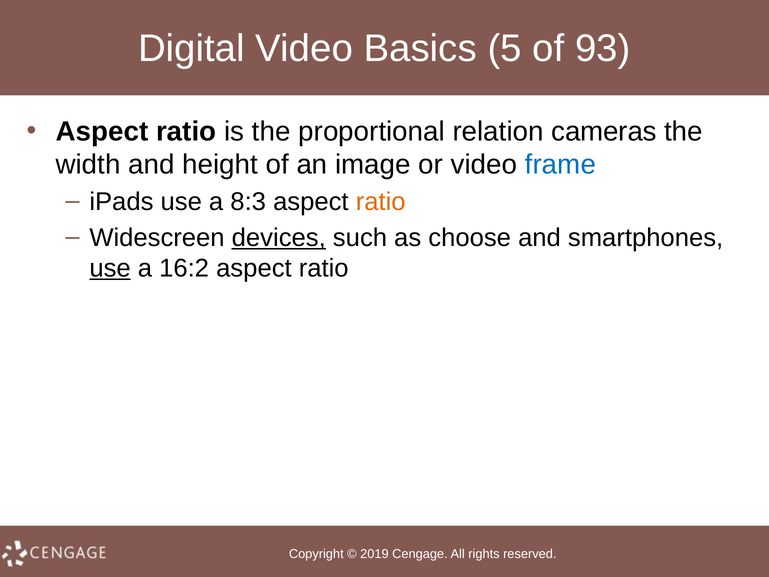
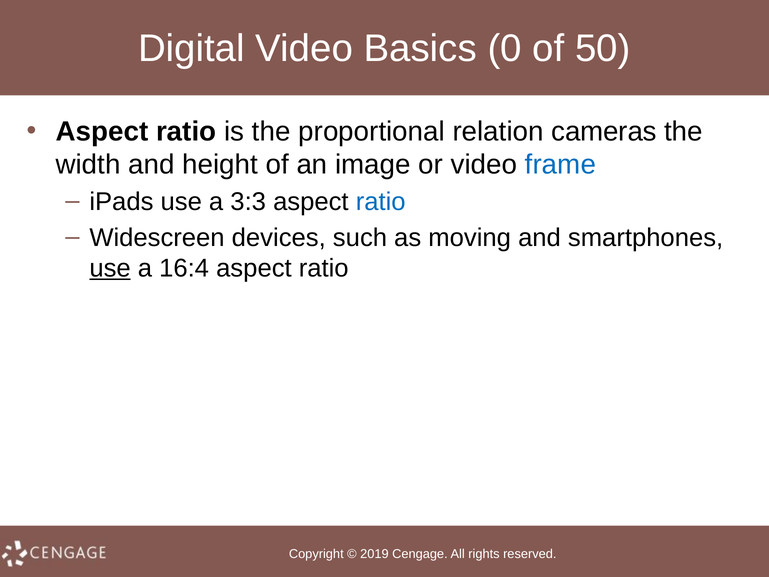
5: 5 -> 0
93: 93 -> 50
8:3: 8:3 -> 3:3
ratio at (381, 202) colour: orange -> blue
devices underline: present -> none
choose: choose -> moving
16:2: 16:2 -> 16:4
